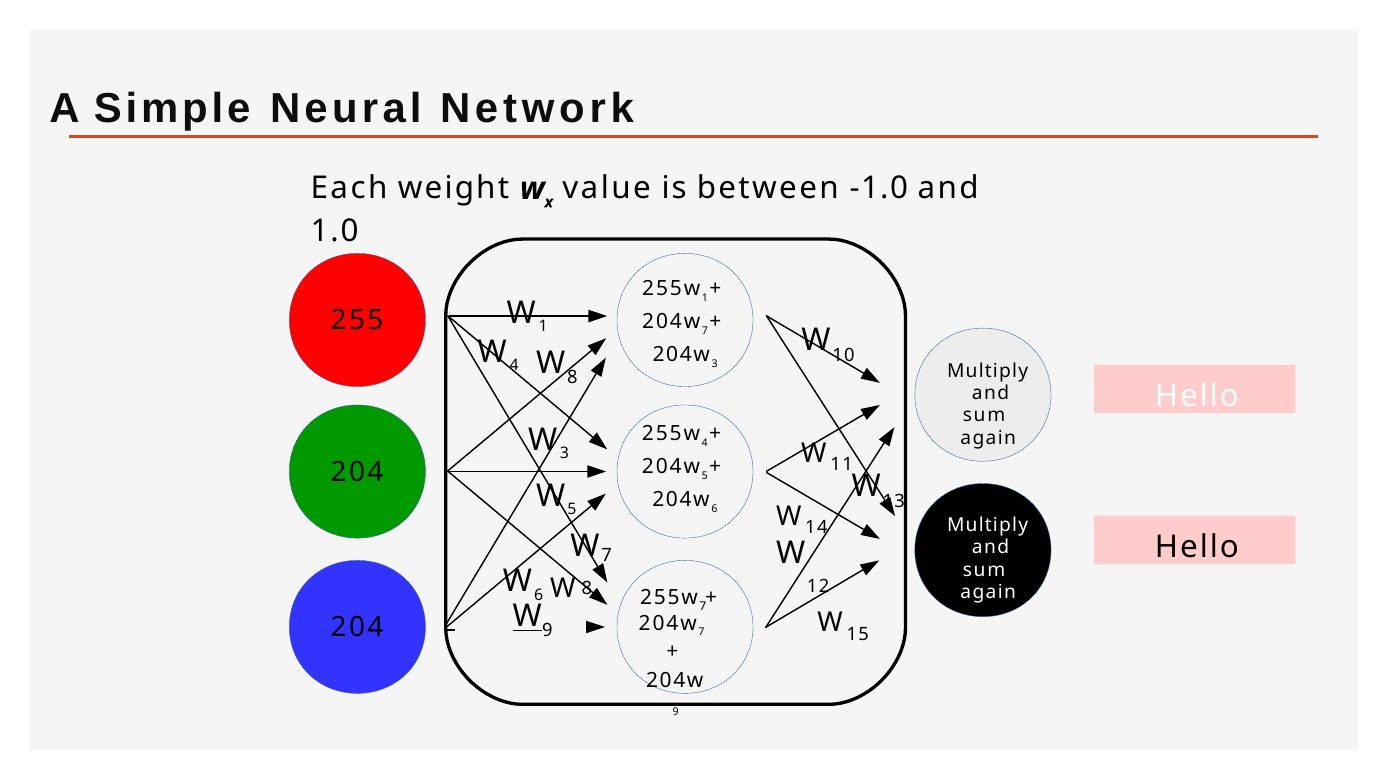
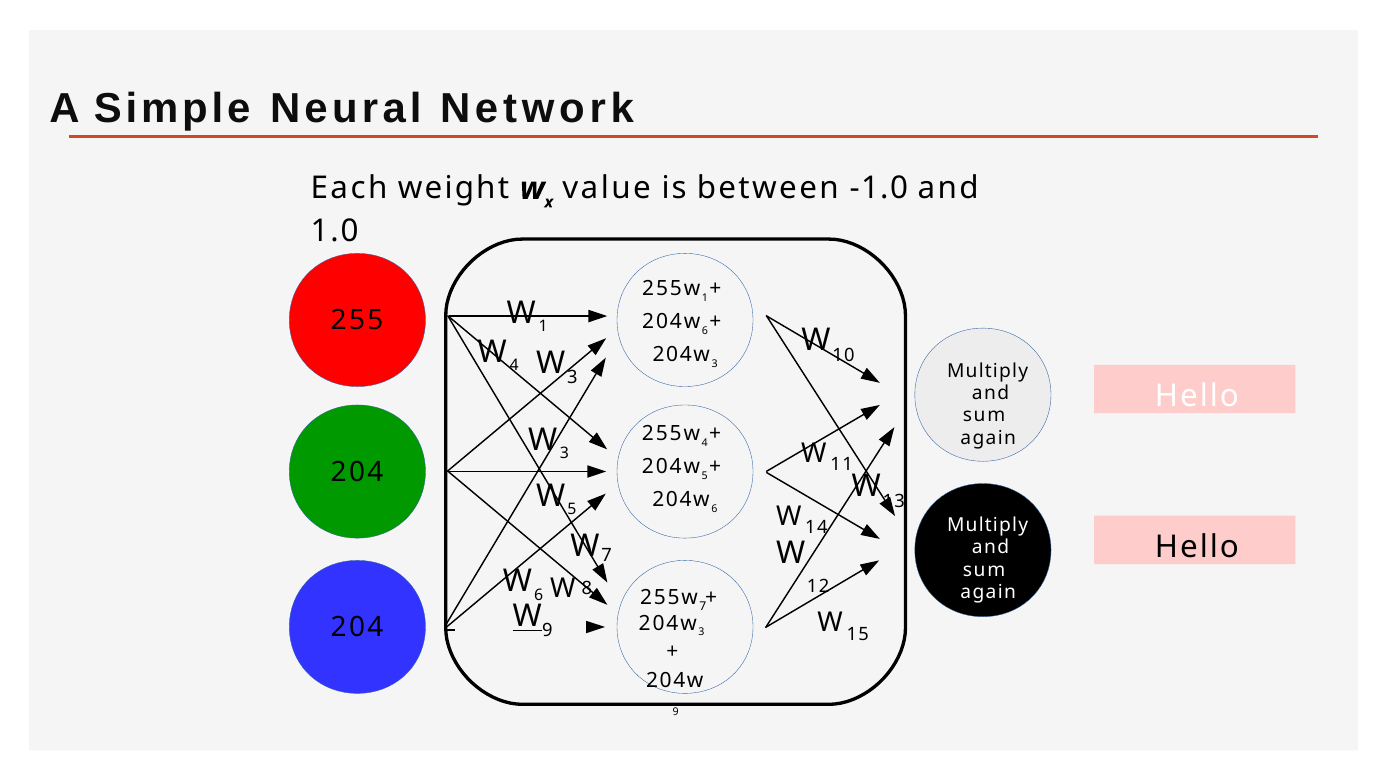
7 at (705, 331): 7 -> 6
8 at (572, 378): 8 -> 3
7 at (701, 632): 7 -> 3
